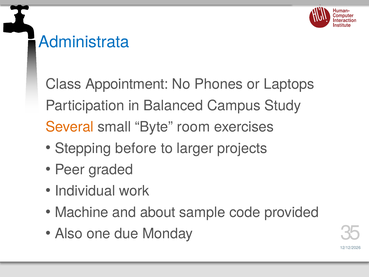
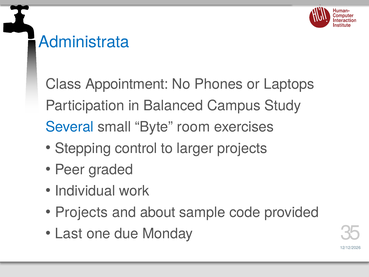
Several colour: orange -> blue
before: before -> control
Machine at (82, 212): Machine -> Projects
Also: Also -> Last
